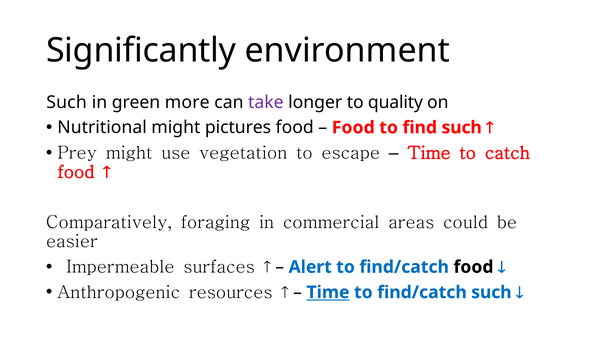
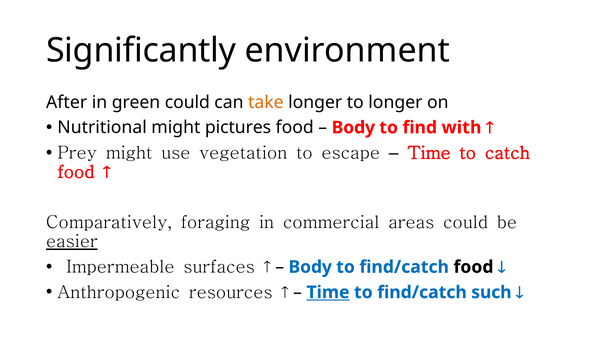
Such at (67, 102): Such -> After
green more: more -> could
take colour: purple -> orange
to quality: quality -> longer
Food at (353, 127): Food -> Body
find such: such -> with
easier underline: none -> present
Alert at (310, 267): Alert -> Body
